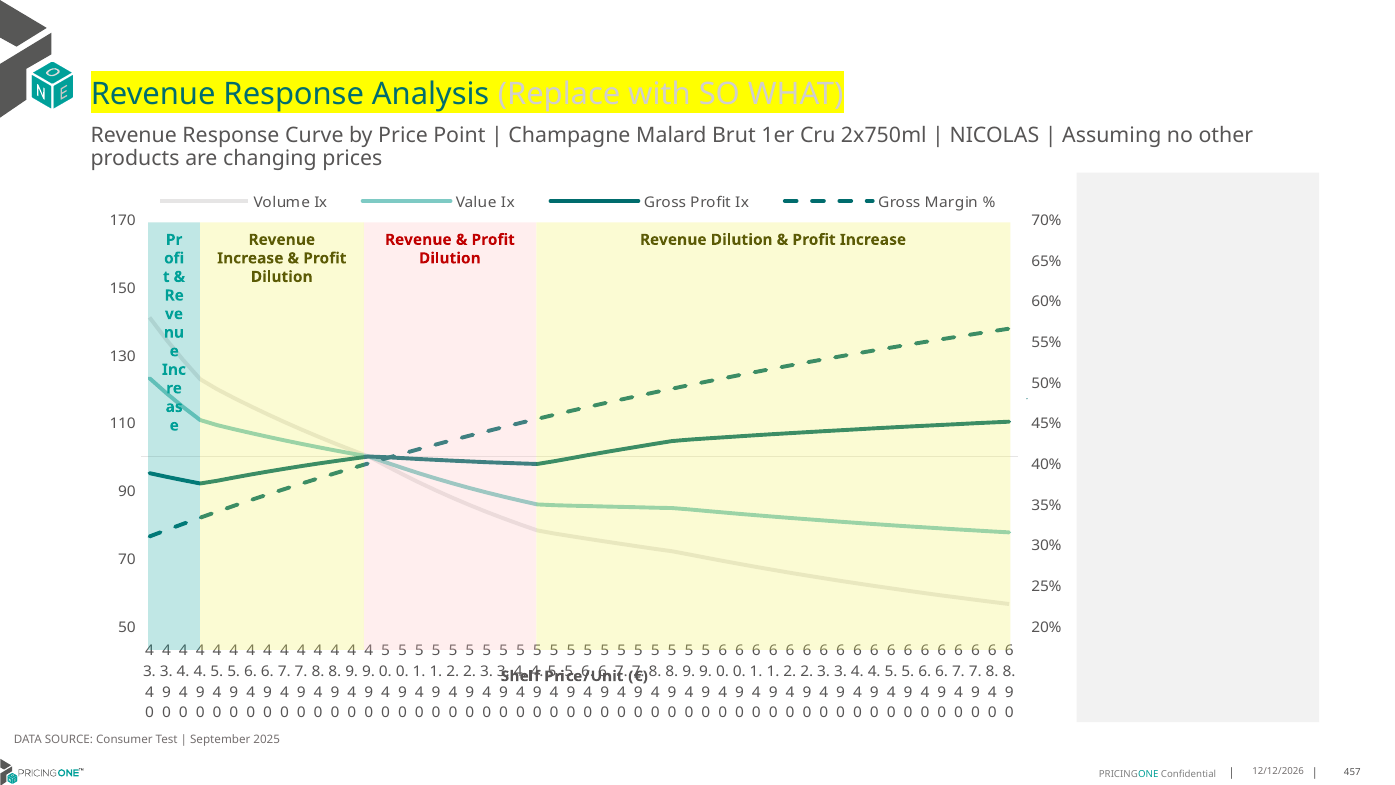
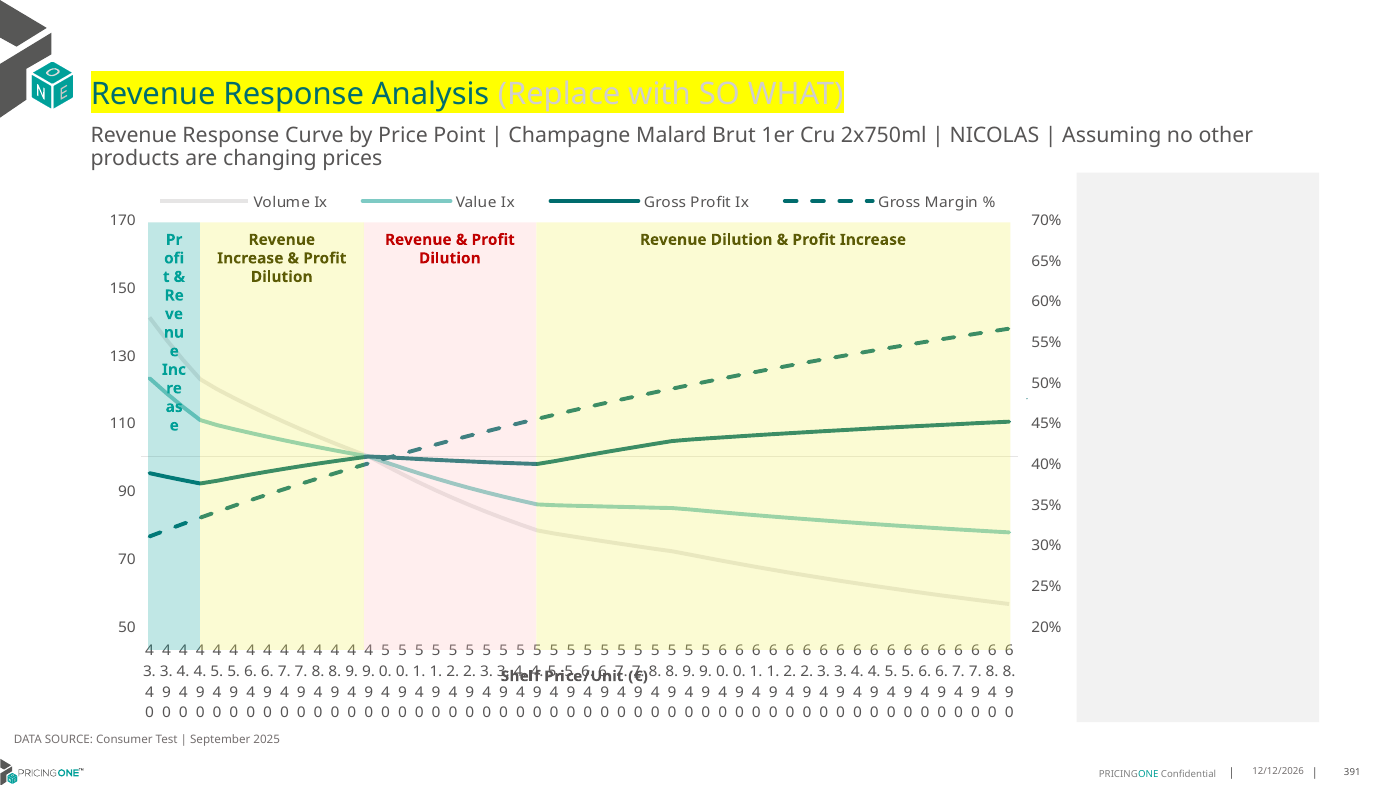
457: 457 -> 391
